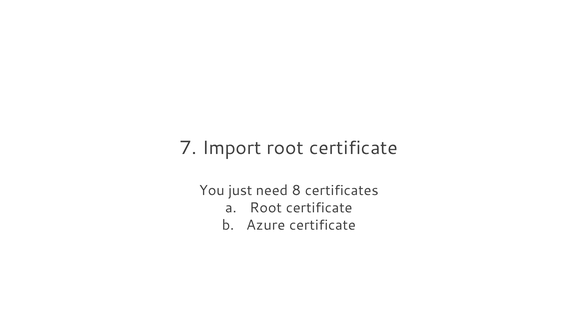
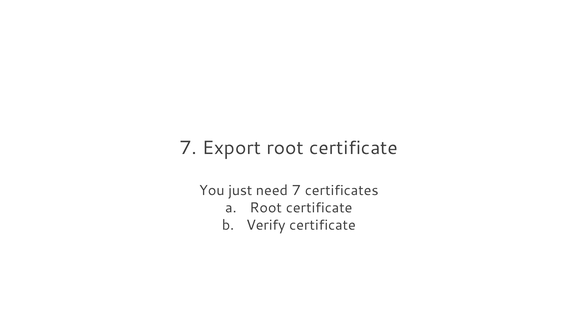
Import: Import -> Export
need 8: 8 -> 7
Azure: Azure -> Verify
